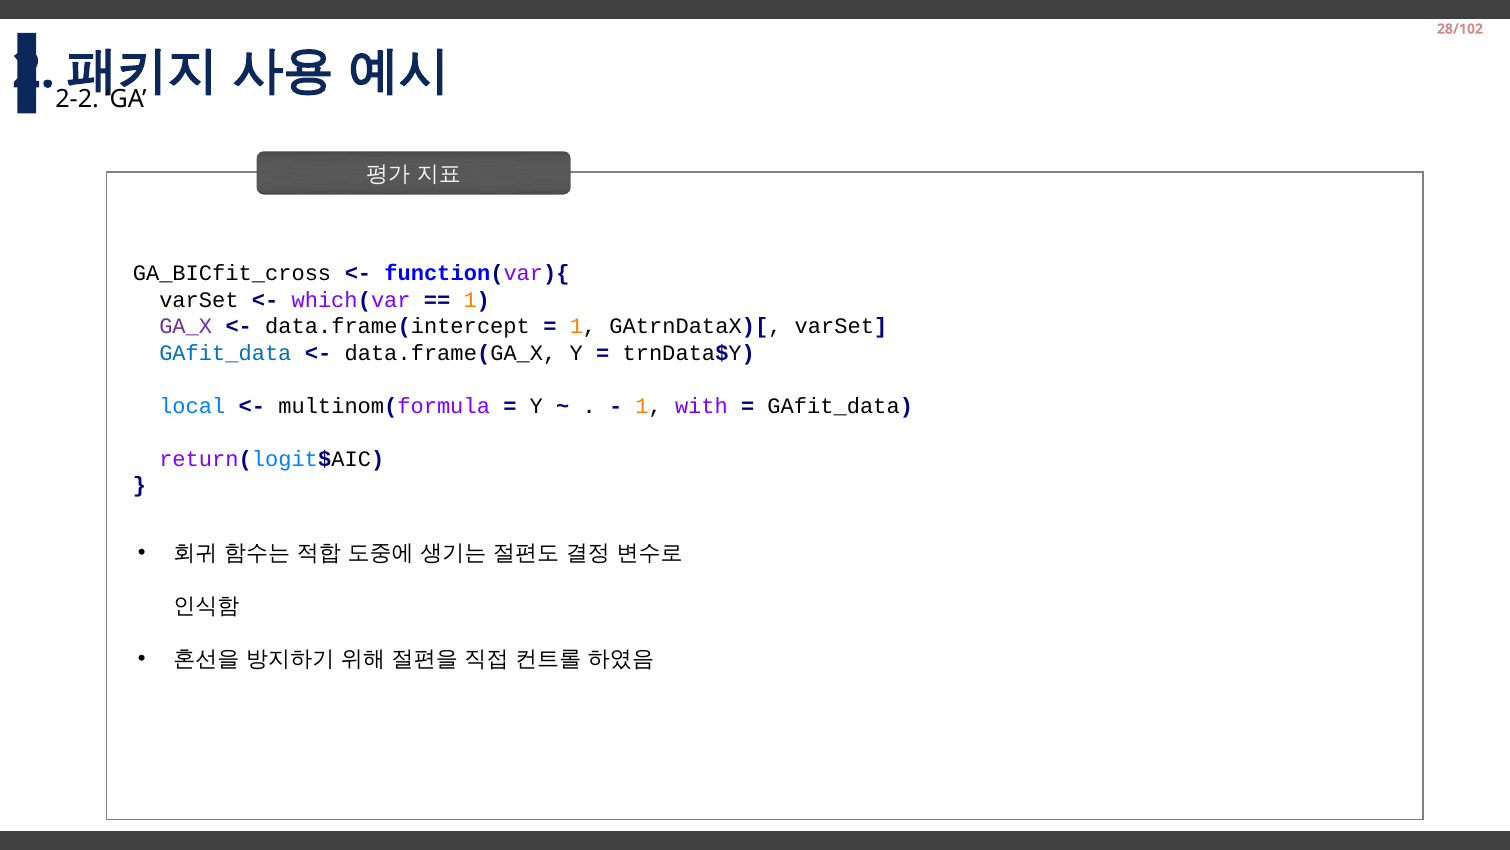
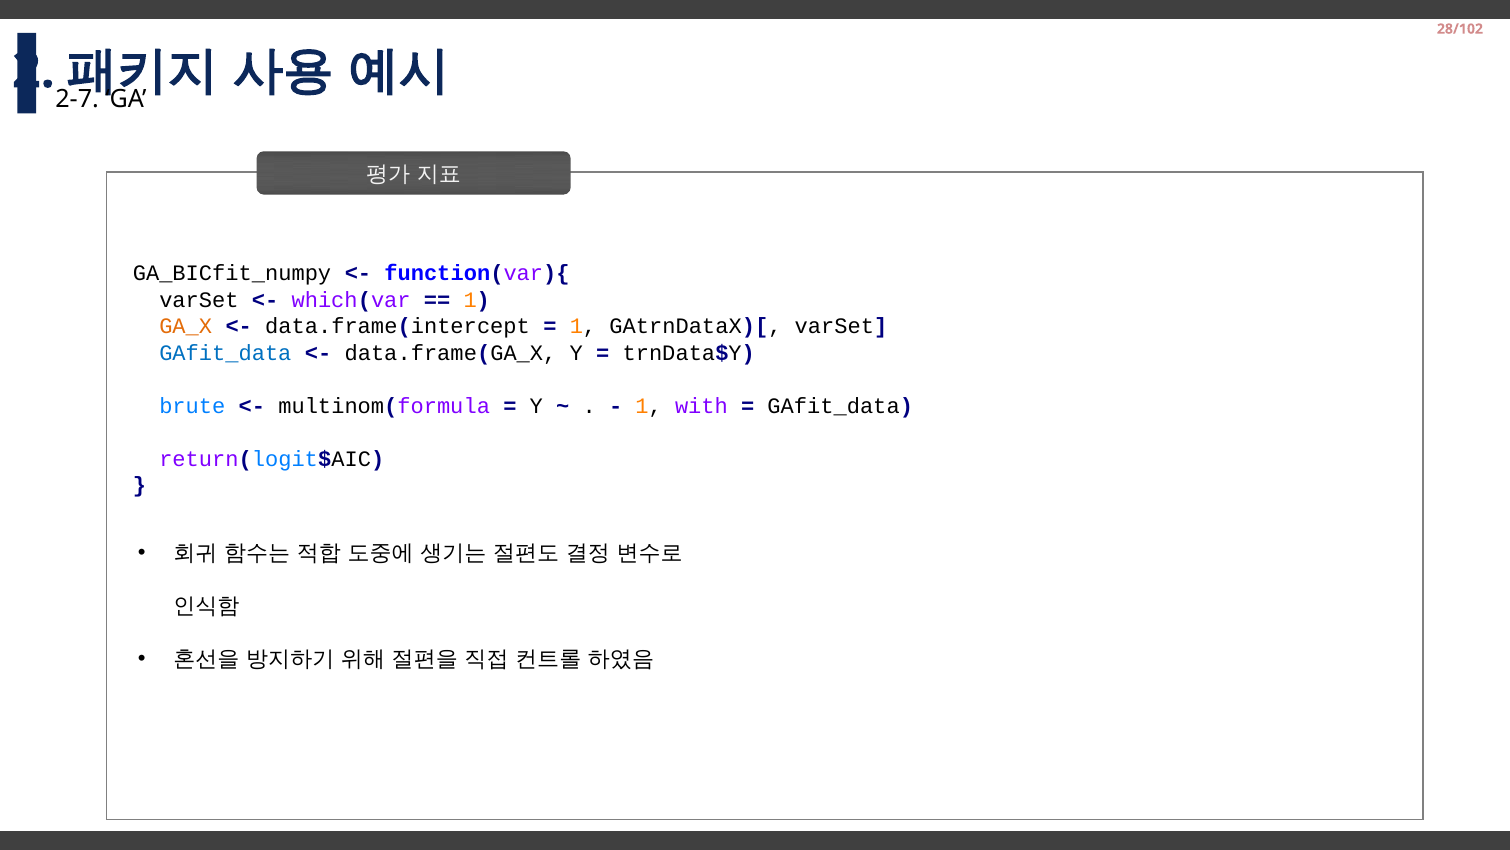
2-2: 2-2 -> 2-7
GA_BICfit_cross: GA_BICfit_cross -> GA_BICfit_numpy
GA_X colour: purple -> orange
local: local -> brute
